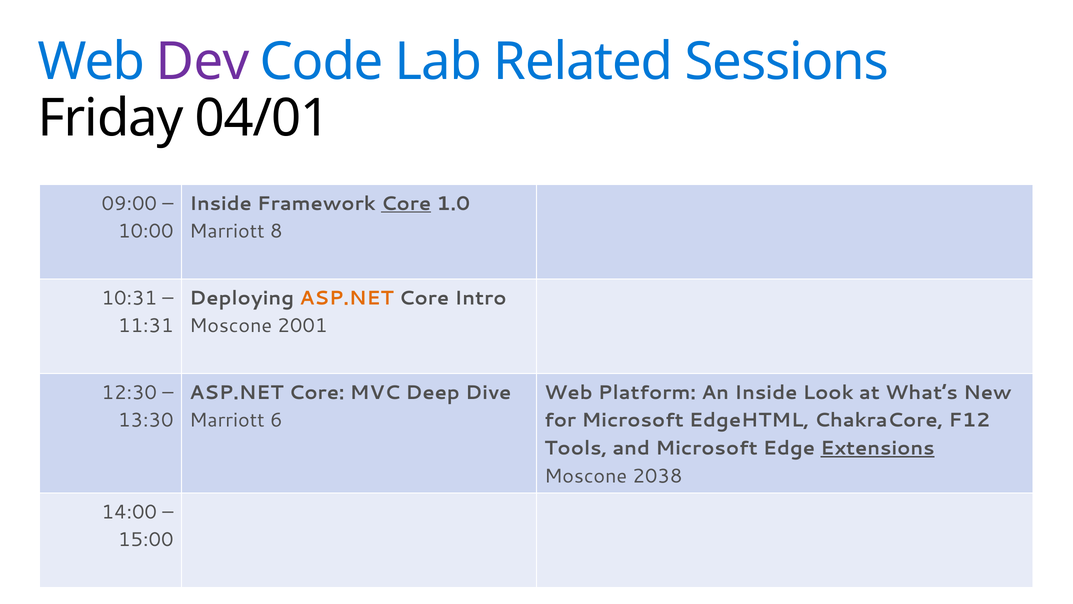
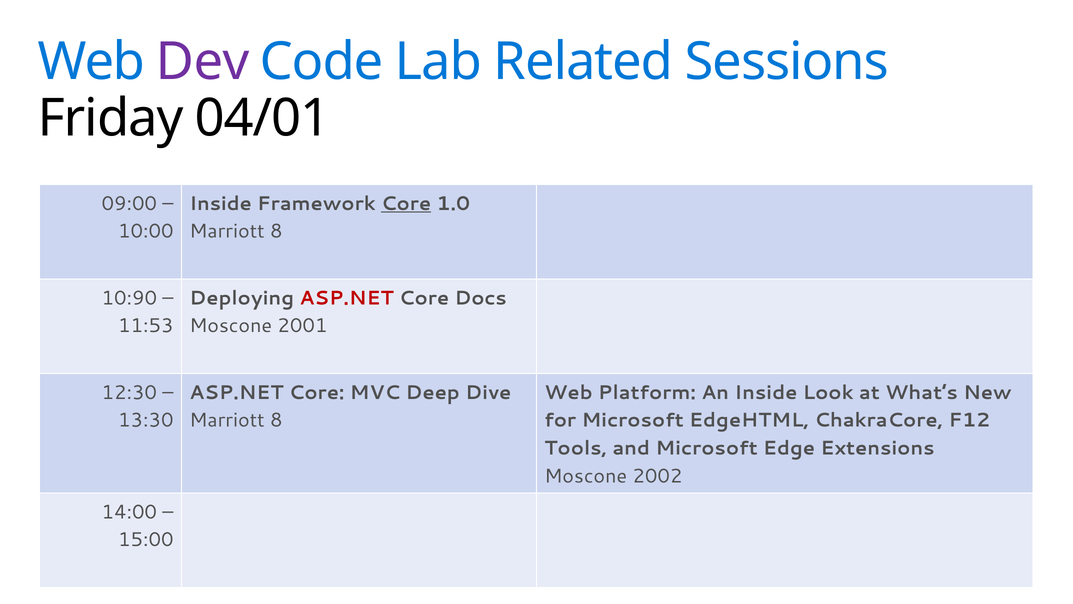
10:31: 10:31 -> 10:90
ASP.NET at (347, 298) colour: orange -> red
Intro: Intro -> Docs
11:31: 11:31 -> 11:53
6 at (276, 420): 6 -> 8
Extensions underline: present -> none
2038: 2038 -> 2002
